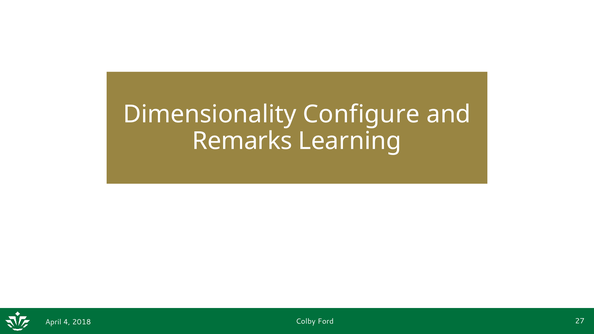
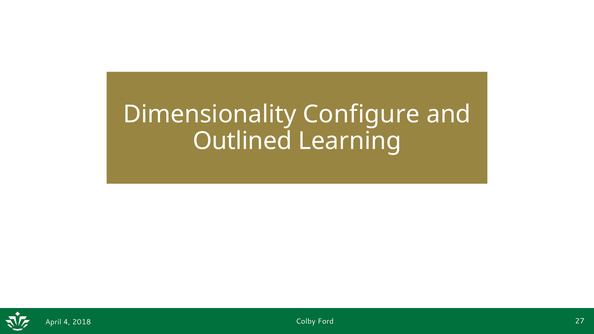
Remarks: Remarks -> Outlined
